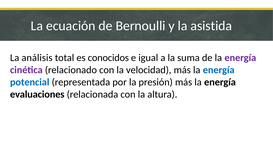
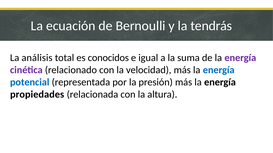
asistida: asistida -> tendrás
evaluaciones: evaluaciones -> propiedades
